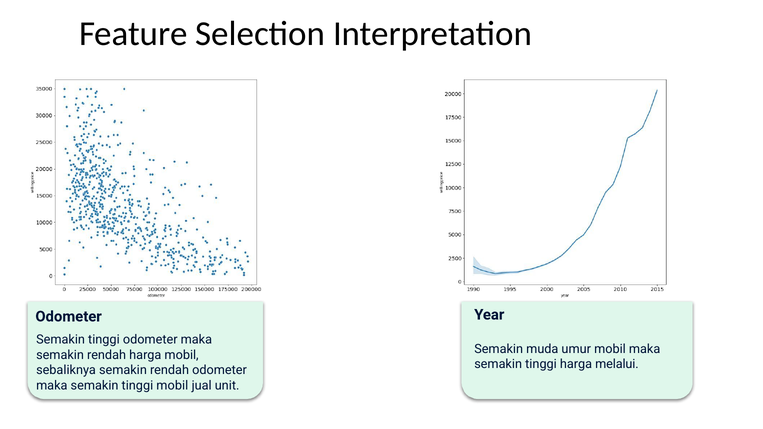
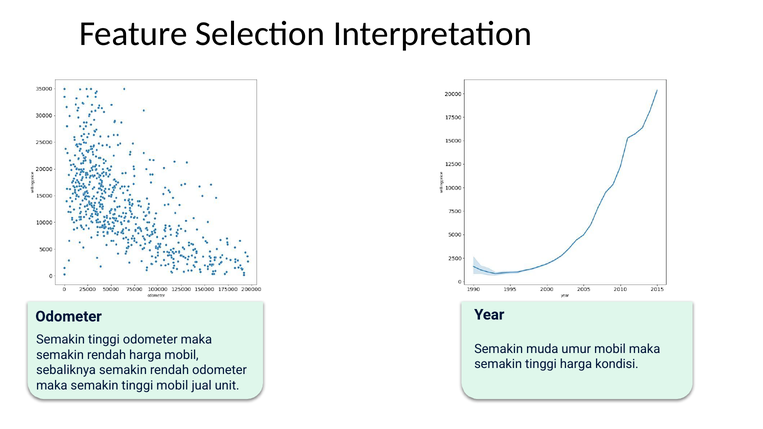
melalui: melalui -> kondisi
